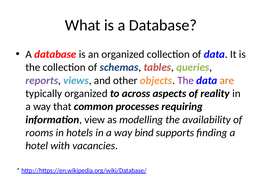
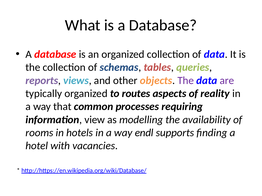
are colour: orange -> purple
across: across -> routes
bind: bind -> endl
